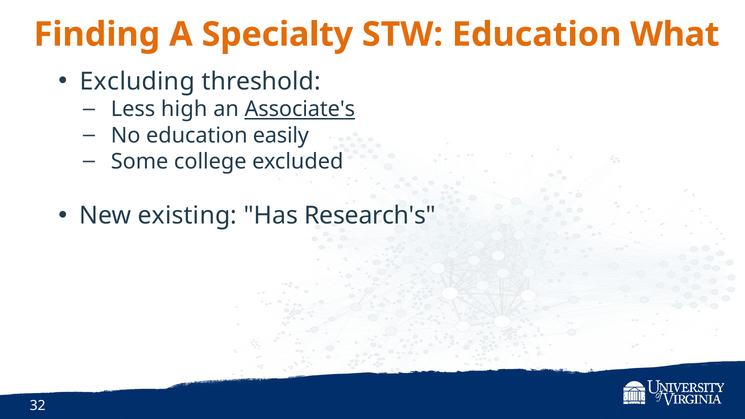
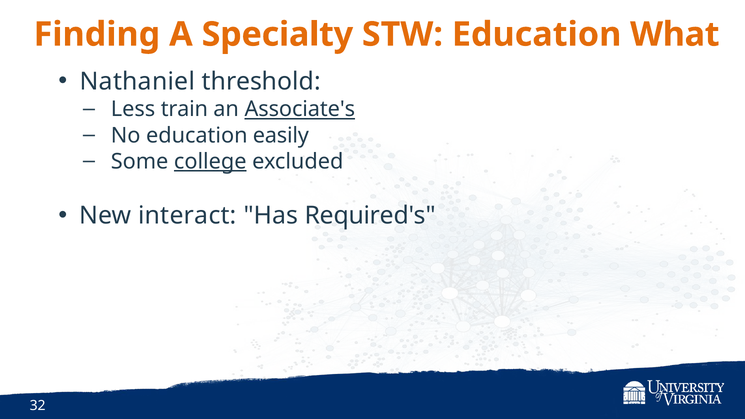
Excluding: Excluding -> Nathaniel
high: high -> train
college underline: none -> present
existing: existing -> interact
Research's: Research's -> Required's
